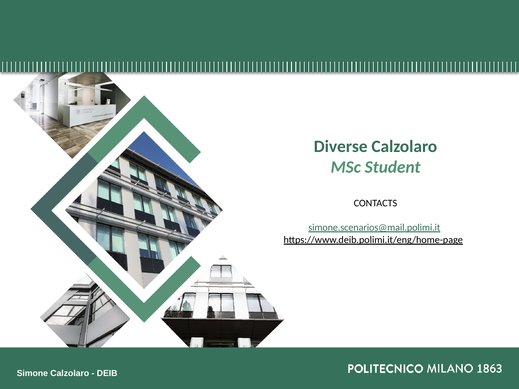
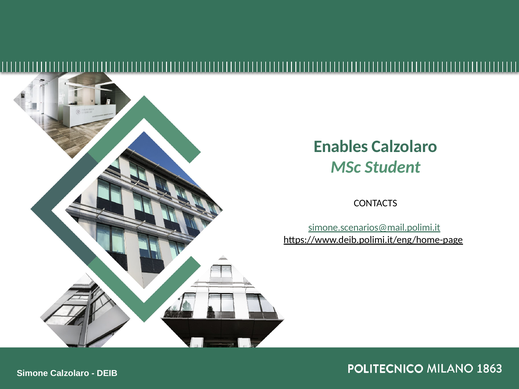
Diverse: Diverse -> Enables
